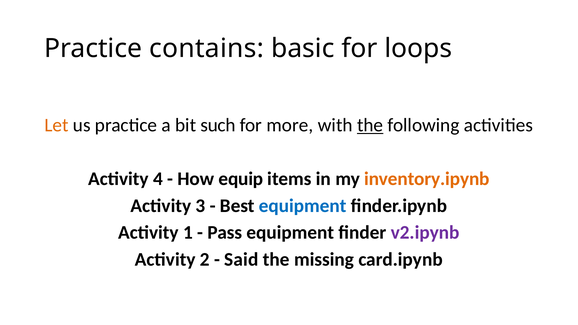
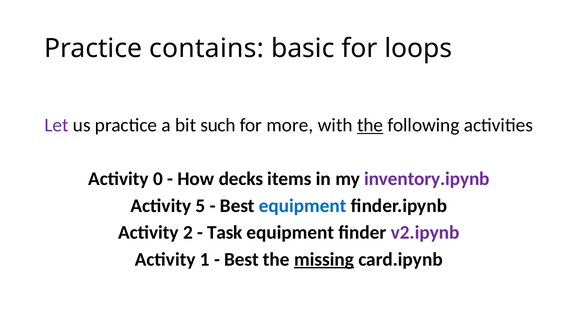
Let colour: orange -> purple
4: 4 -> 0
equip: equip -> decks
inventory.ipynb colour: orange -> purple
3: 3 -> 5
1: 1 -> 2
Pass: Pass -> Task
2: 2 -> 1
Said at (241, 259): Said -> Best
missing underline: none -> present
